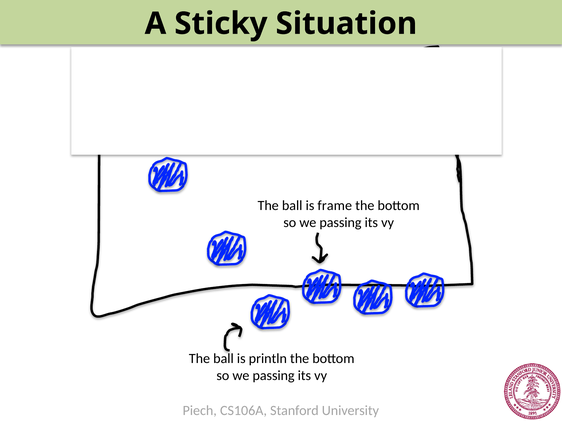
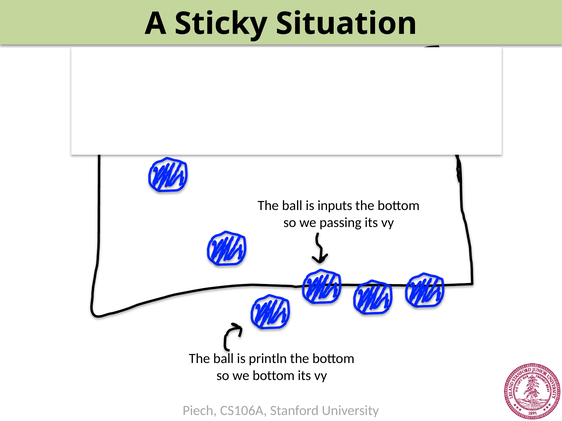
frame: frame -> inputs
passing at (274, 376): passing -> bottom
